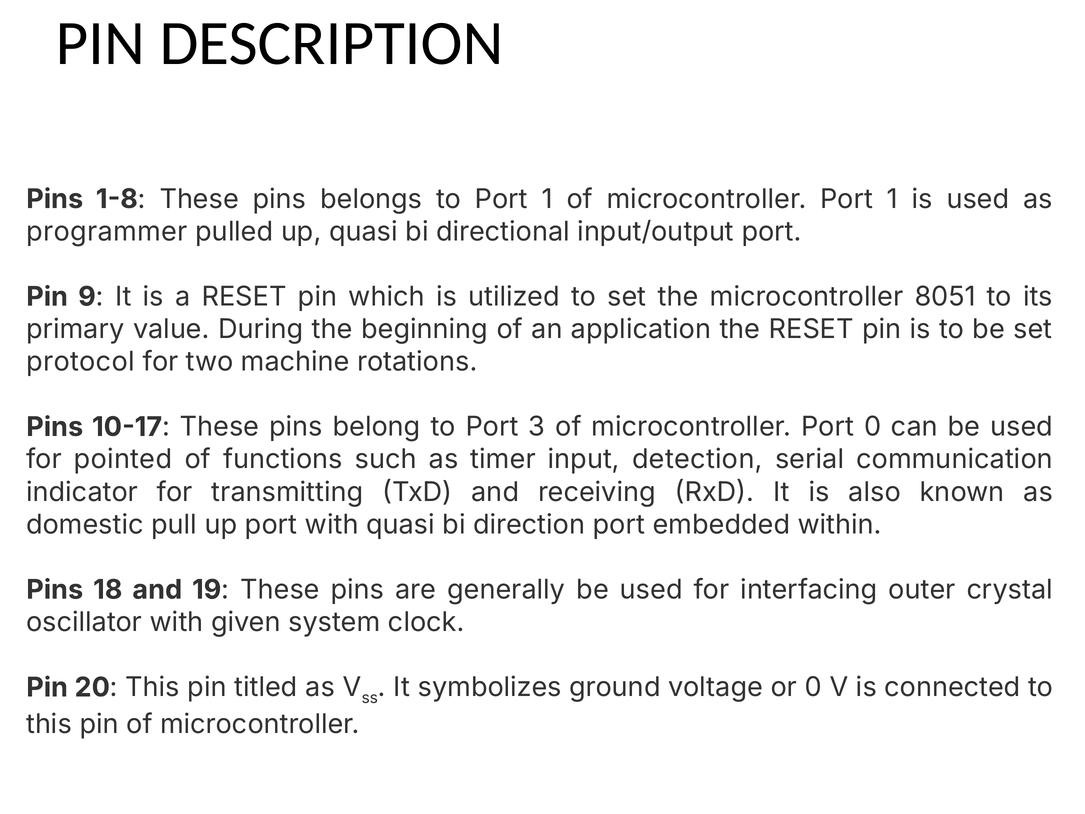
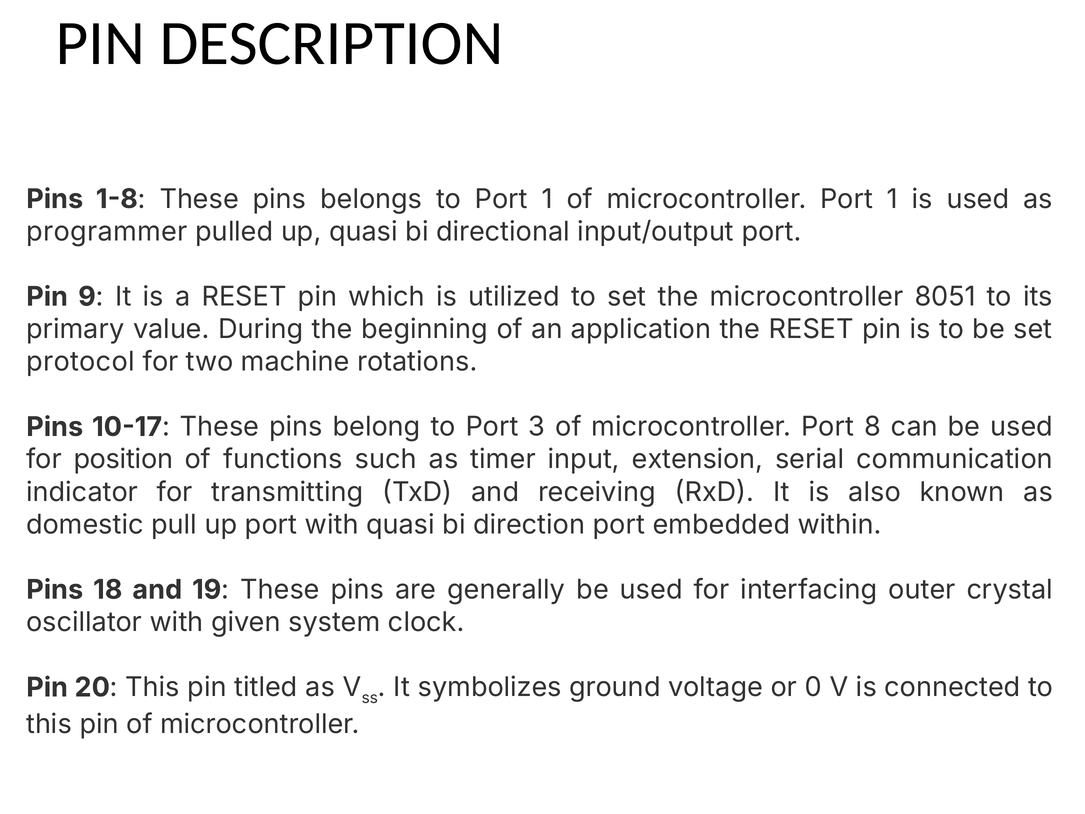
Port 0: 0 -> 8
pointed: pointed -> position
detection: detection -> extension
